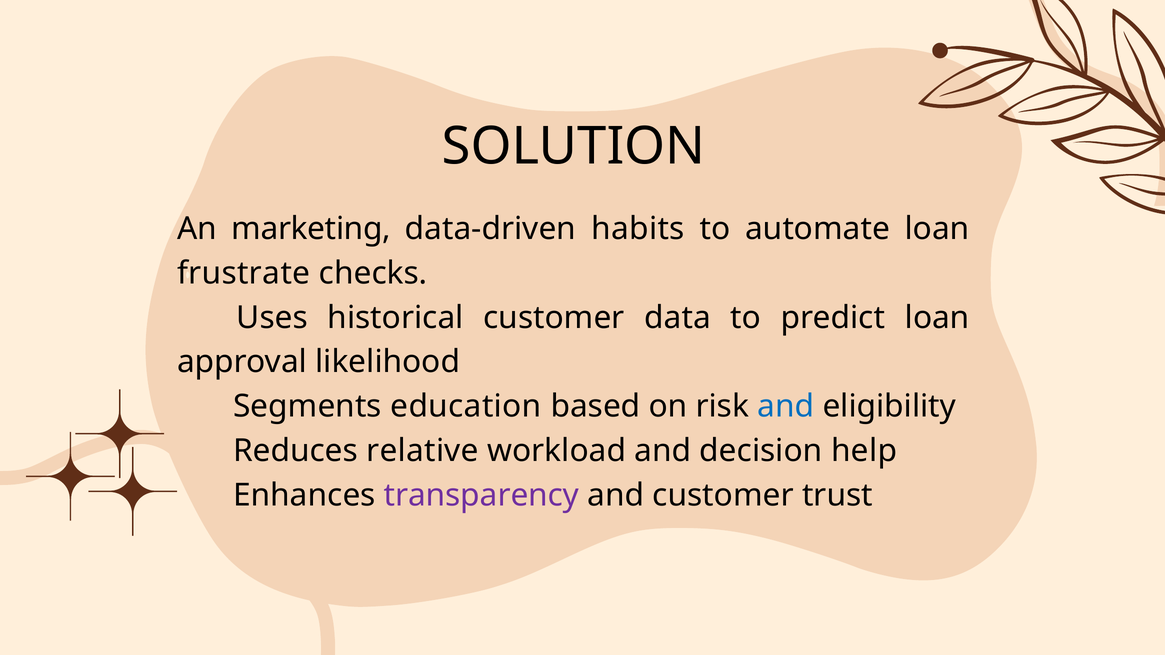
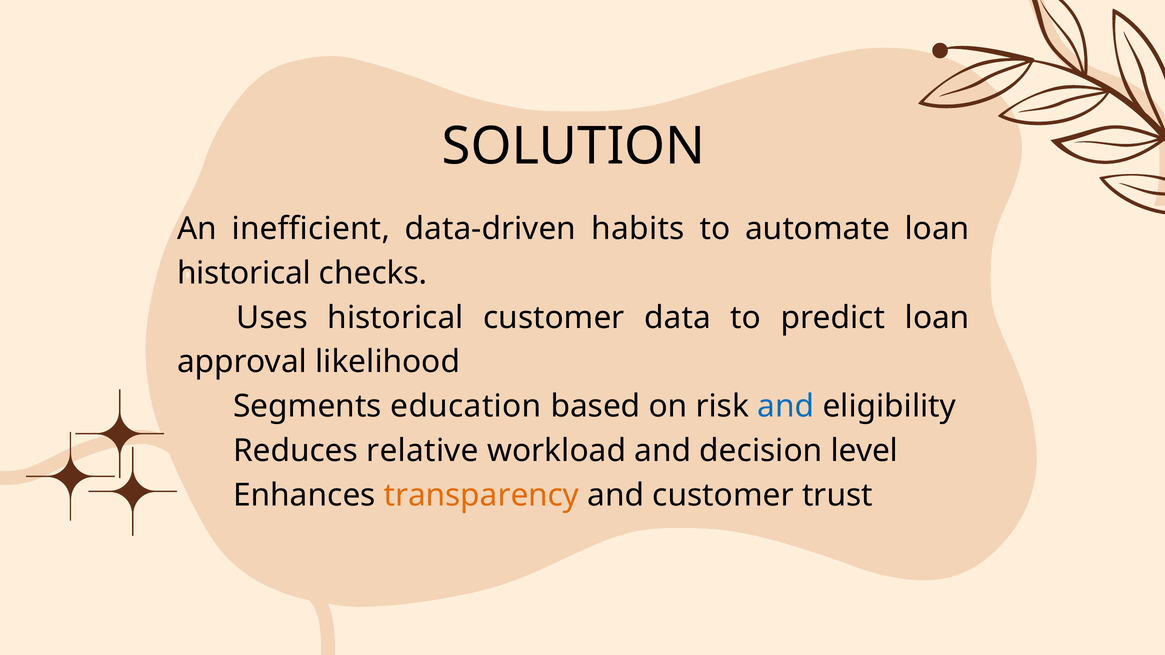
marketing: marketing -> inefficient
frustrate at (244, 273): frustrate -> historical
help: help -> level
transparency colour: purple -> orange
